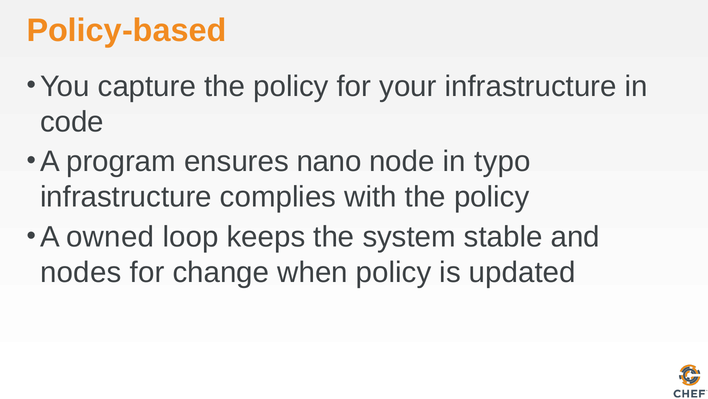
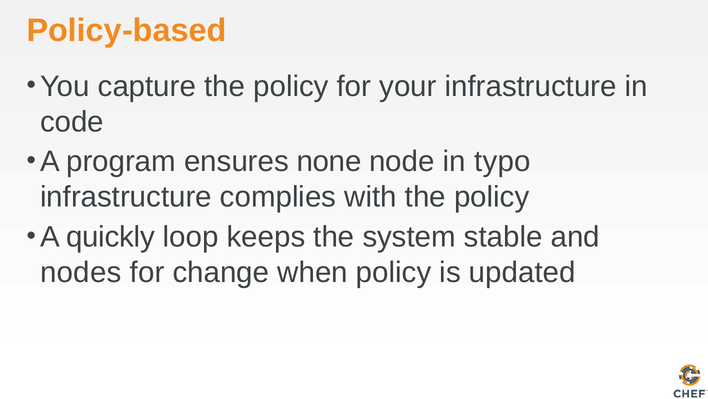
nano: nano -> none
owned: owned -> quickly
